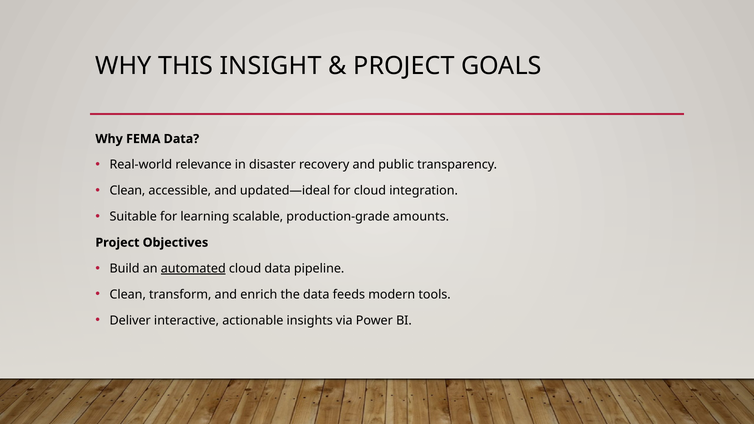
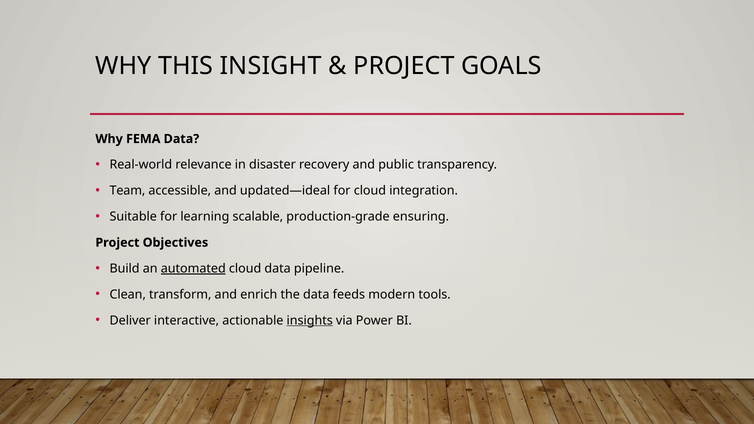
Clean at (127, 191): Clean -> Team
amounts: amounts -> ensuring
insights underline: none -> present
